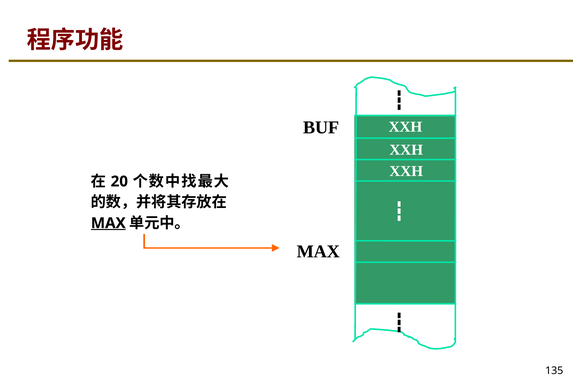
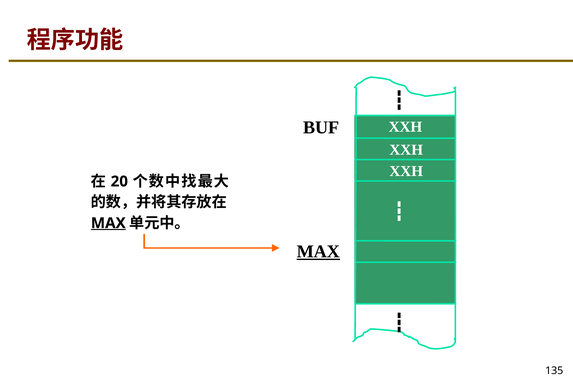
MAX at (318, 251) underline: none -> present
